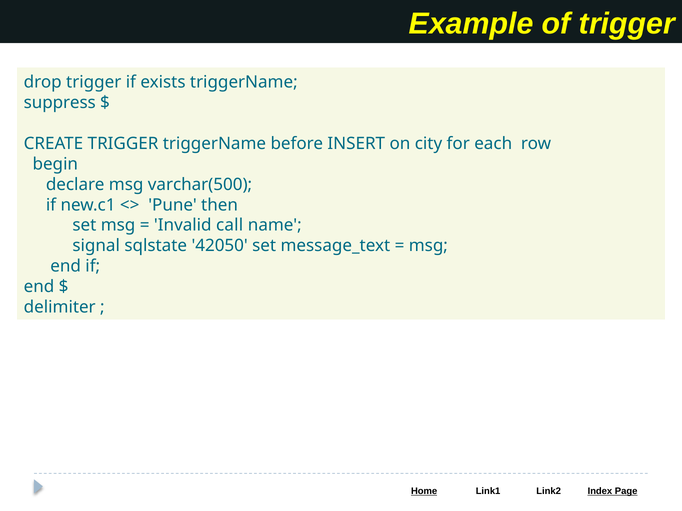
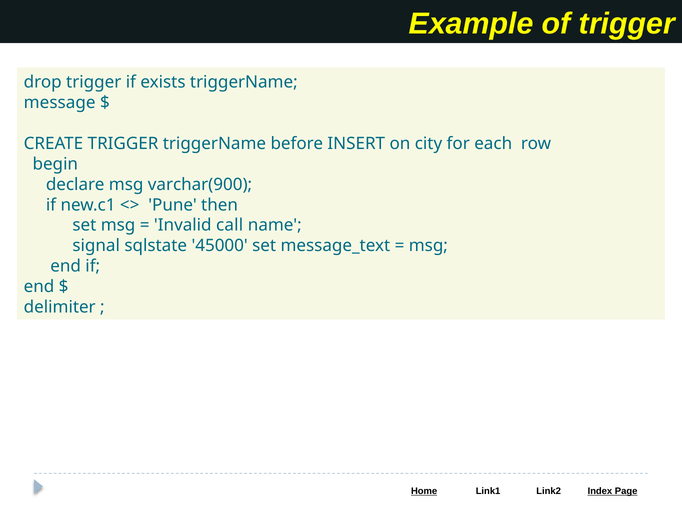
suppress: suppress -> message
varchar(500: varchar(500 -> varchar(900
42050: 42050 -> 45000
